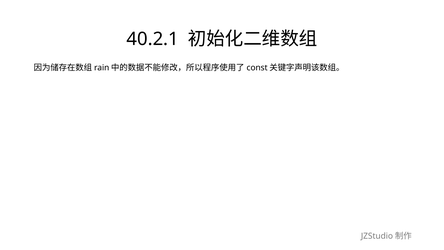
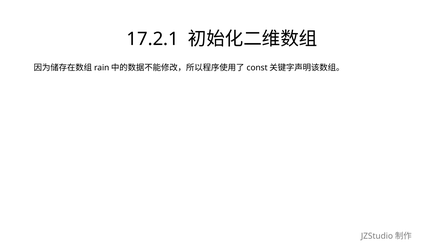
40.2.1: 40.2.1 -> 17.2.1
